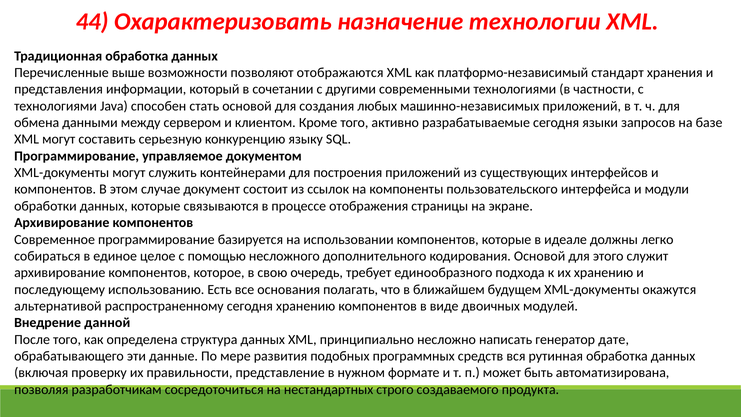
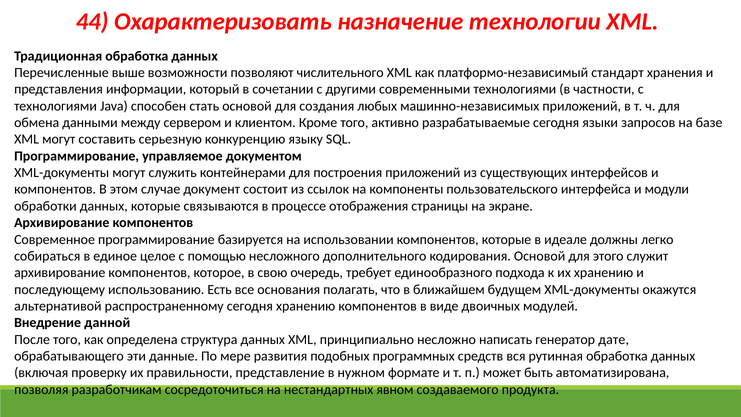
отображаются: отображаются -> числительного
строго: строго -> явном
